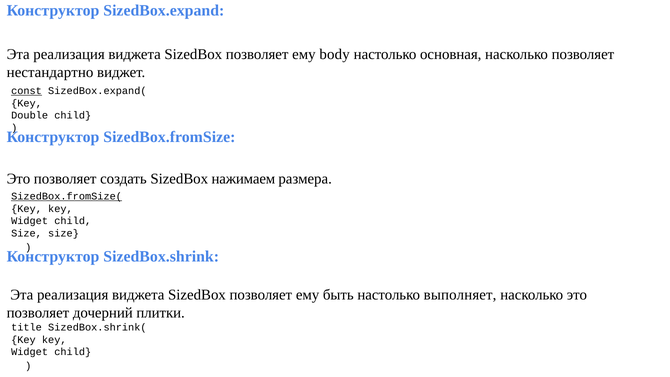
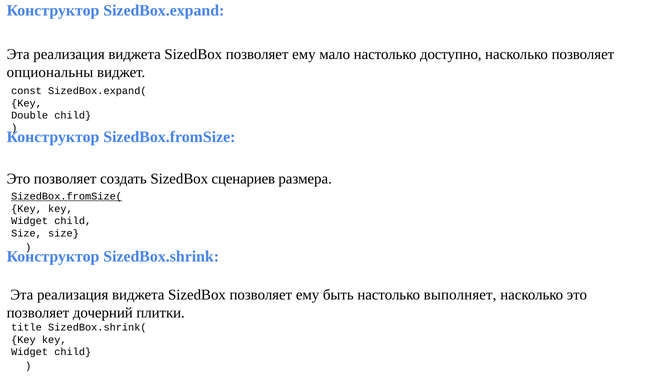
body: body -> мало
основная: основная -> доступно
нестандартно: нестандартно -> опциональны
const underline: present -> none
нажимаем: нажимаем -> сценариев
